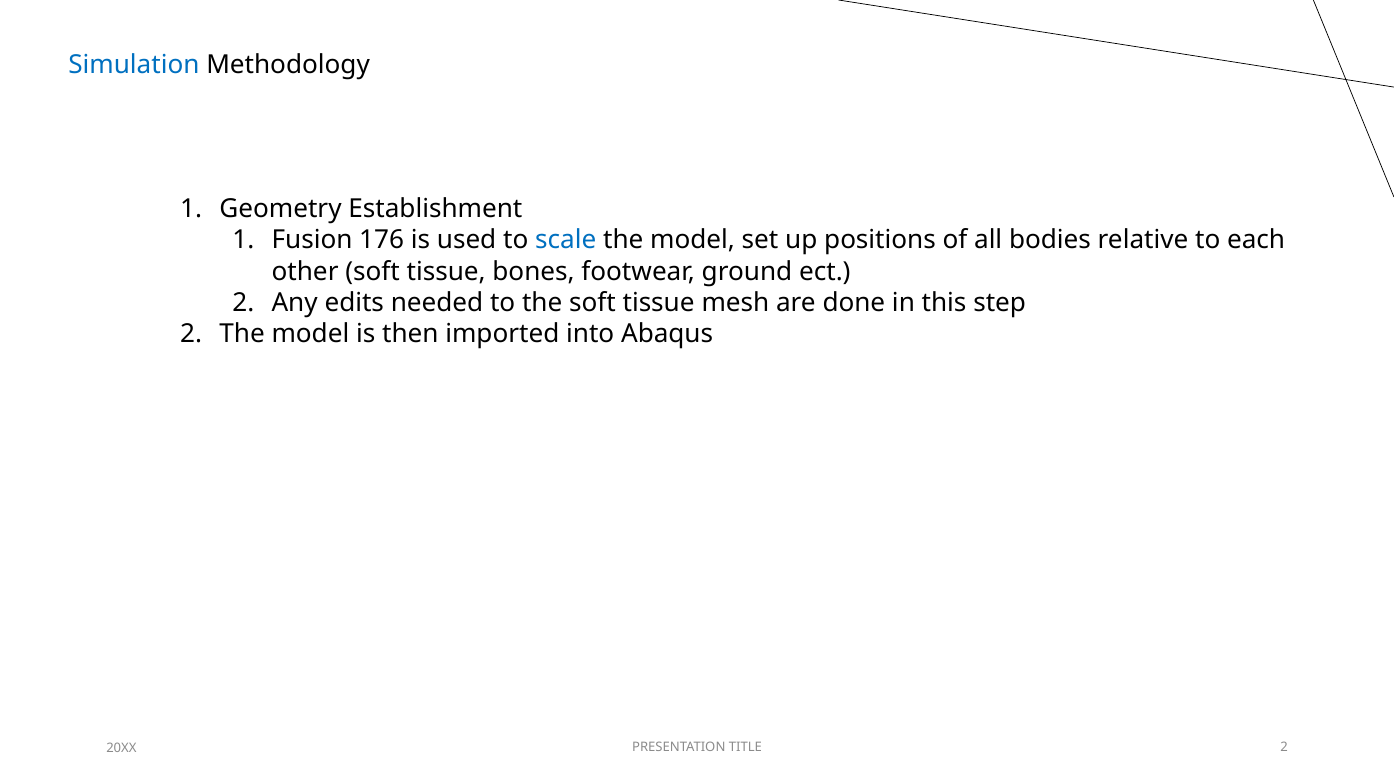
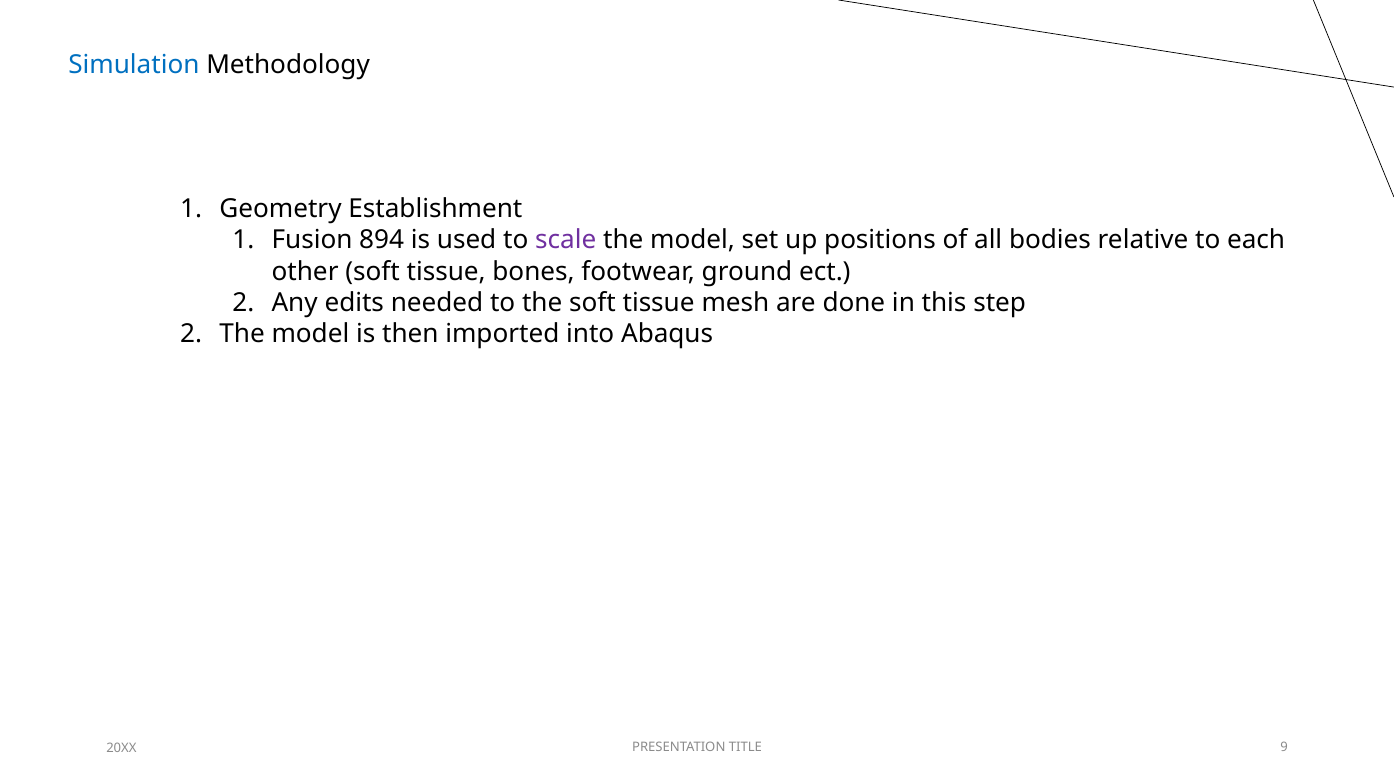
176: 176 -> 894
scale colour: blue -> purple
TITLE 2: 2 -> 9
